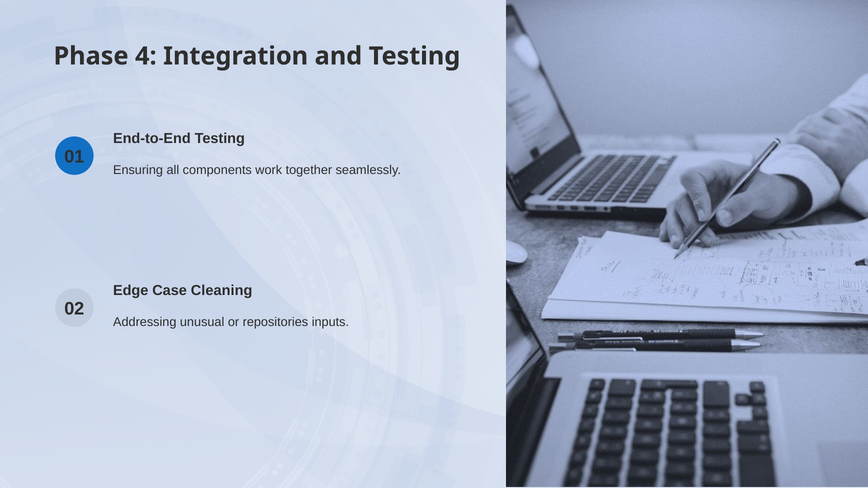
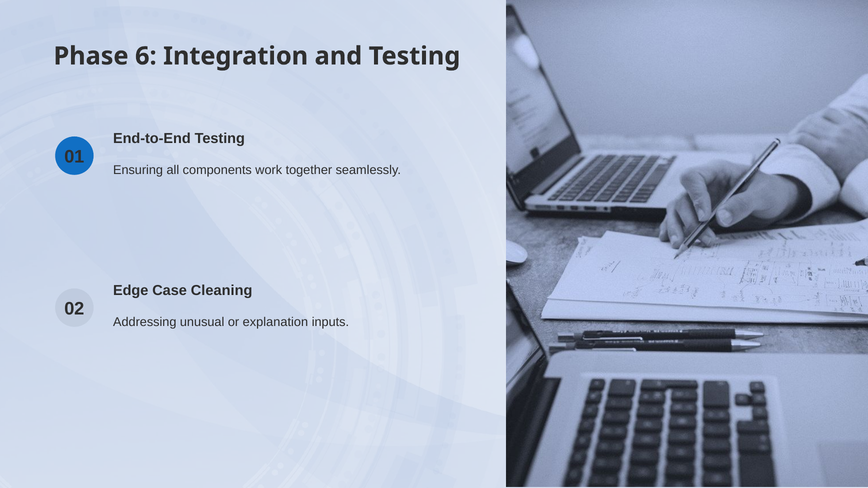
4: 4 -> 6
repositories: repositories -> explanation
